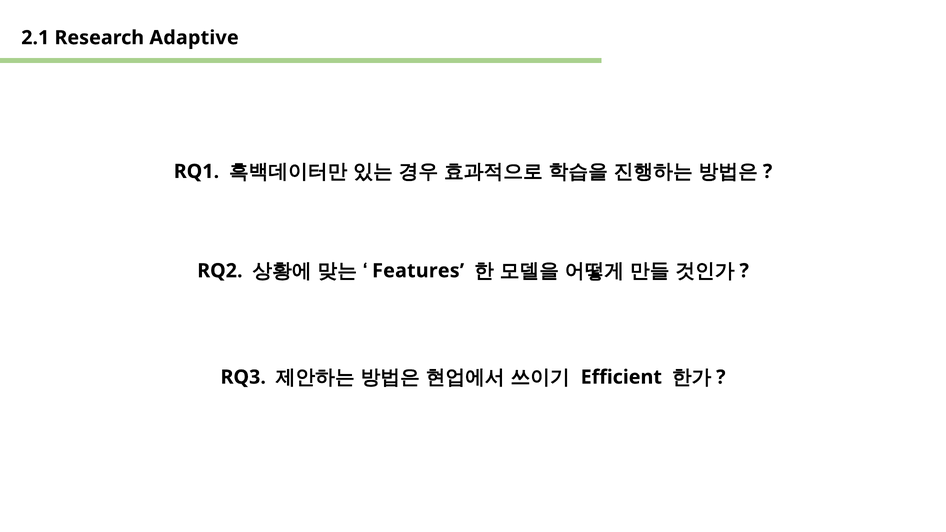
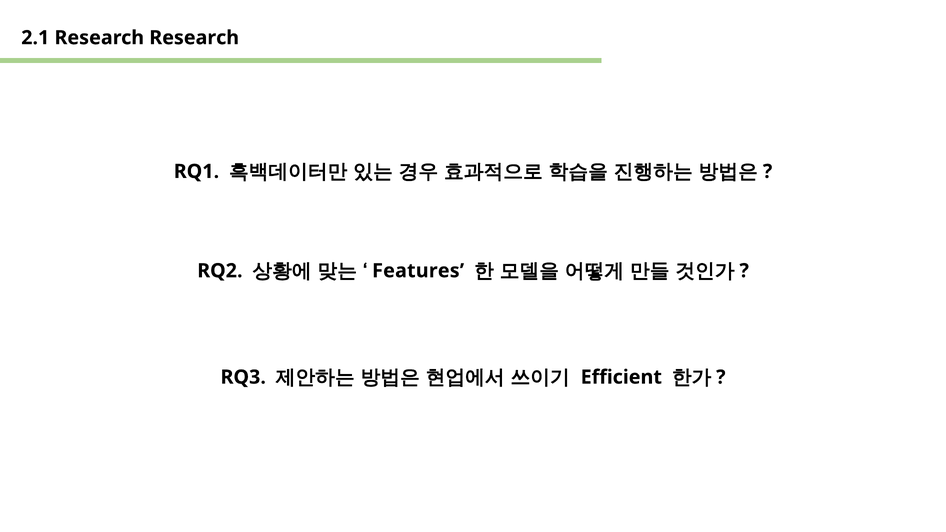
Research Adaptive: Adaptive -> Research
